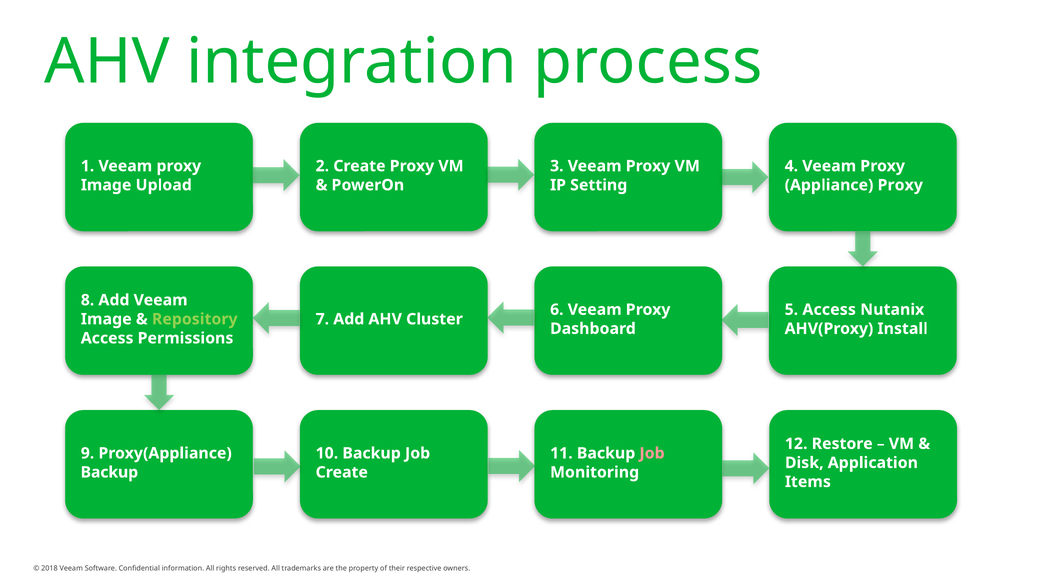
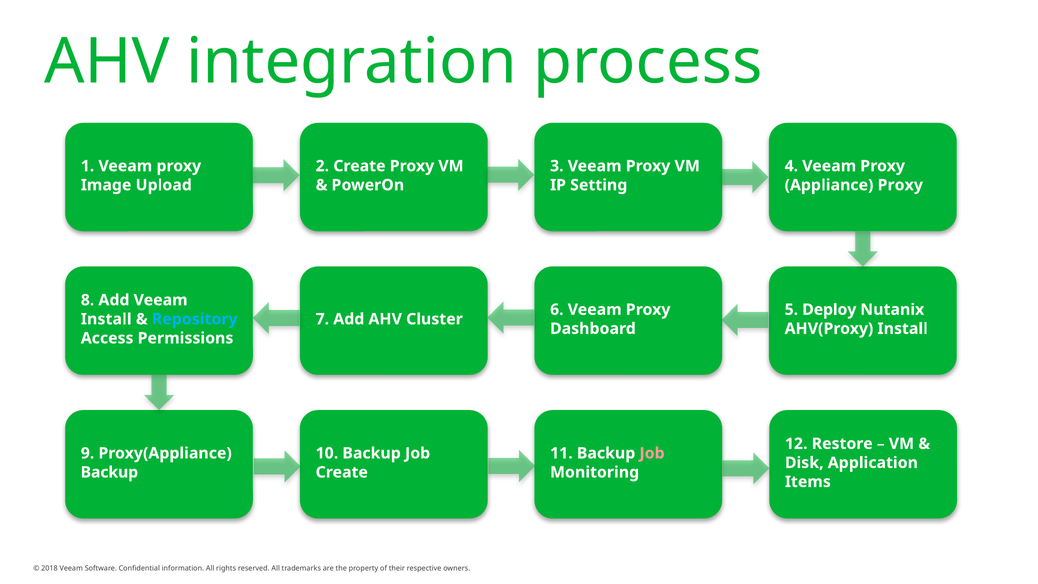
5 Access: Access -> Deploy
Image at (106, 319): Image -> Install
Repository colour: light green -> light blue
